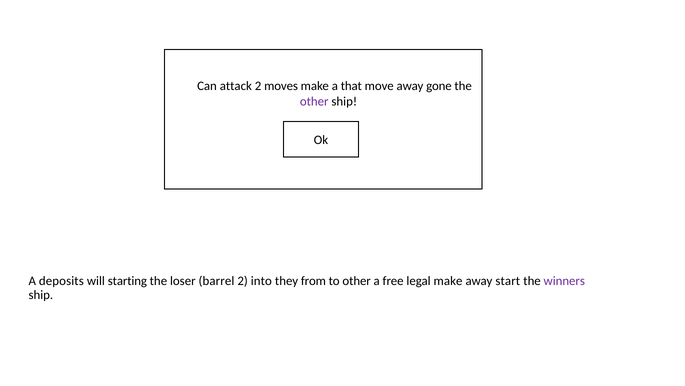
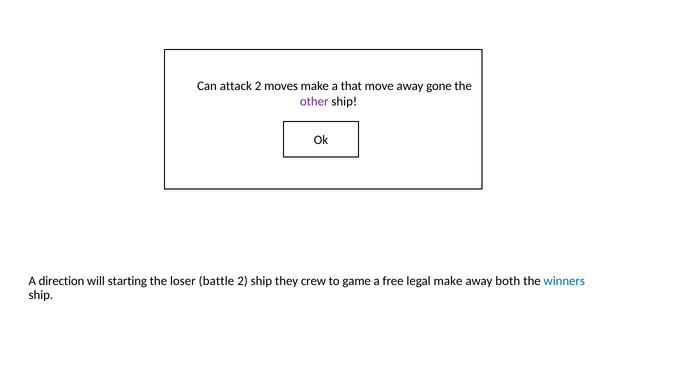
deposits: deposits -> direction
barrel: barrel -> battle
2 into: into -> ship
from: from -> crew
to other: other -> game
start: start -> both
winners colour: purple -> blue
